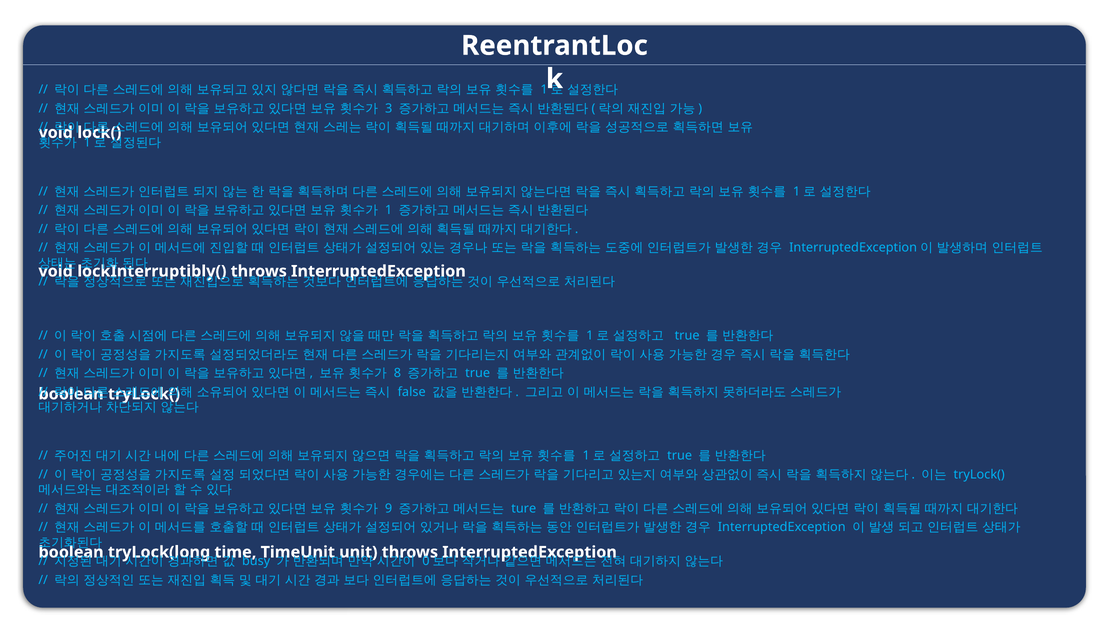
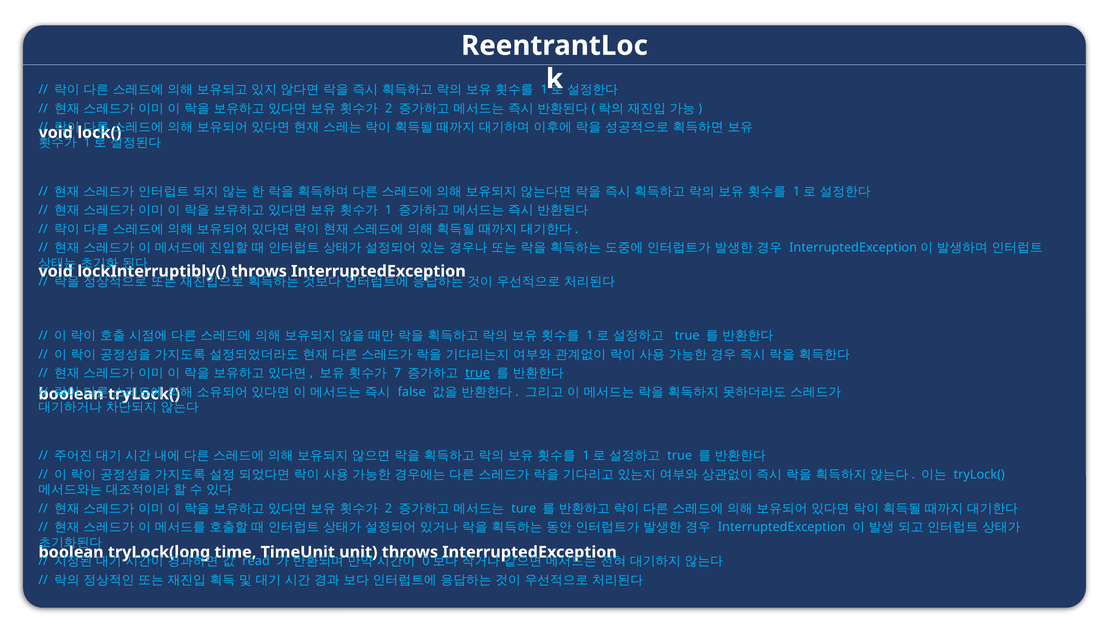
3 at (389, 108): 3 -> 2
8: 8 -> 7
true at (478, 373) underline: none -> present
9 at (389, 508): 9 -> 2
busy: busy -> read
